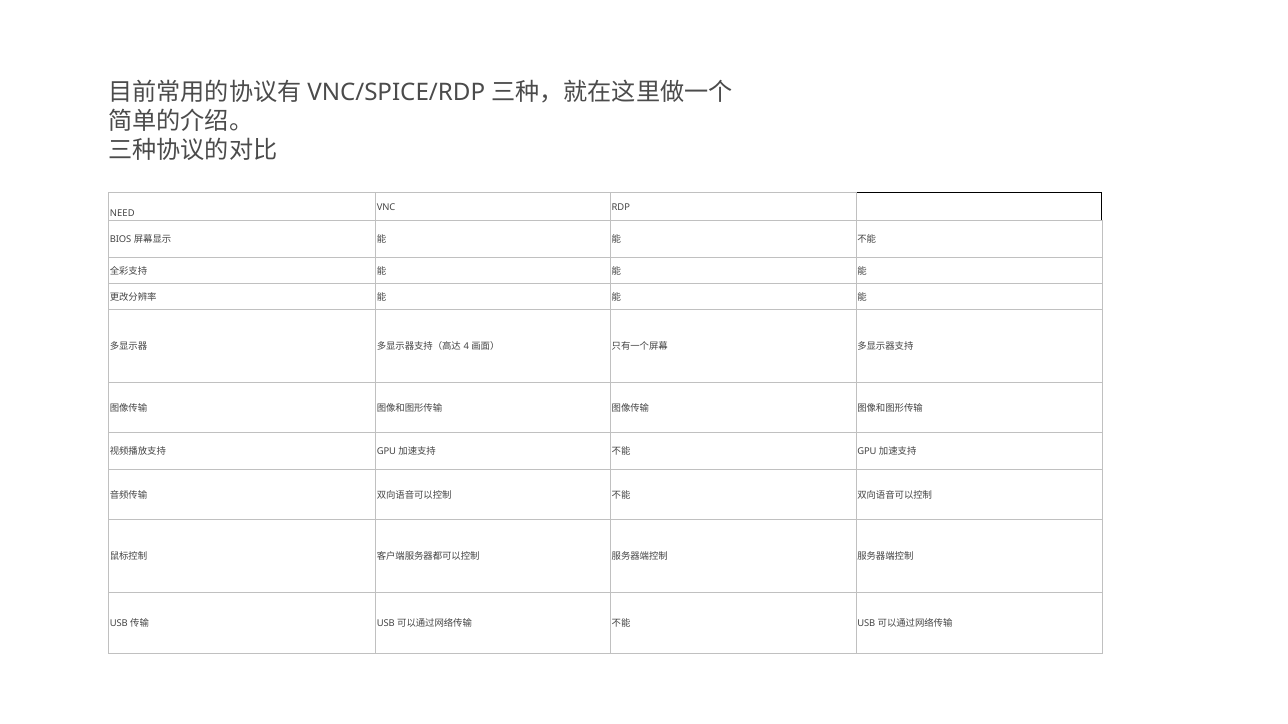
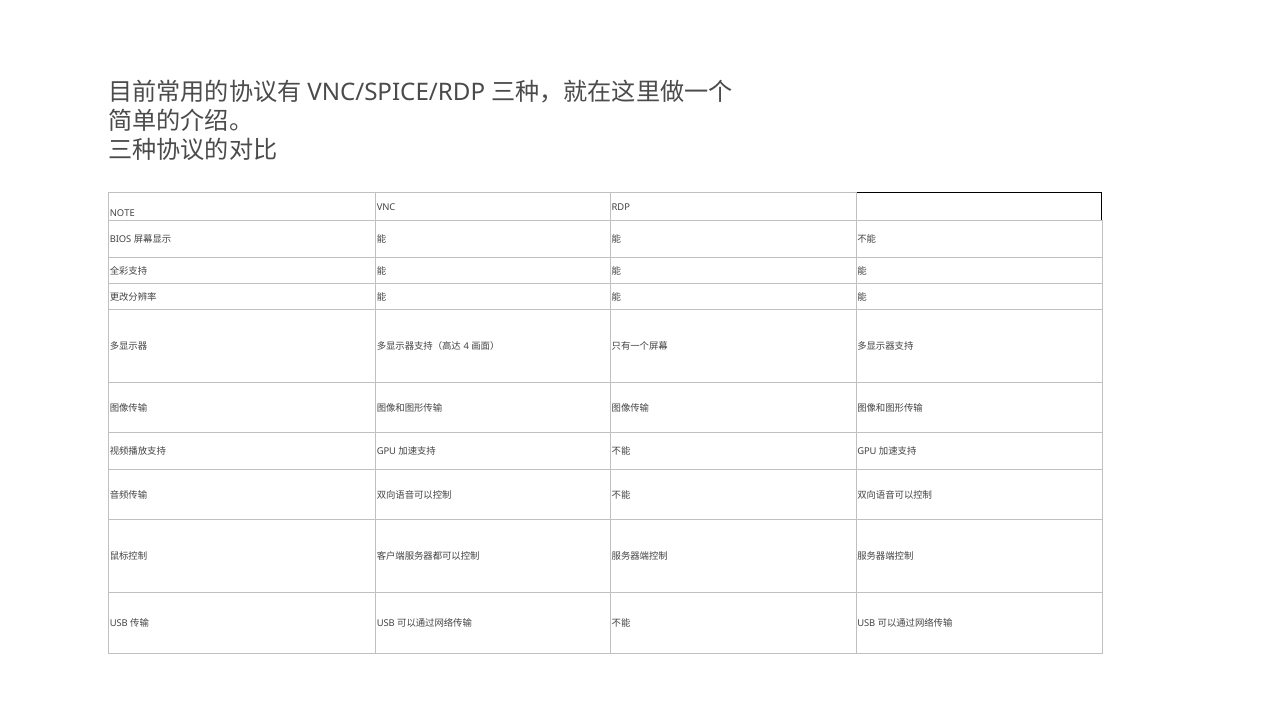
NEED: NEED -> NOTE
